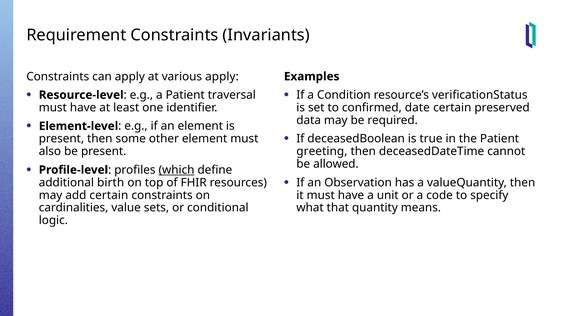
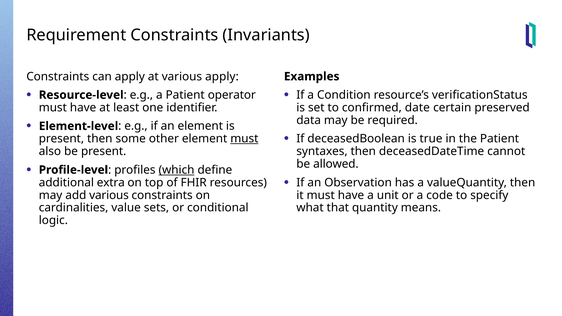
traversal: traversal -> operator
must at (244, 139) underline: none -> present
greeting: greeting -> syntaxes
birth: birth -> extra
add certain: certain -> various
